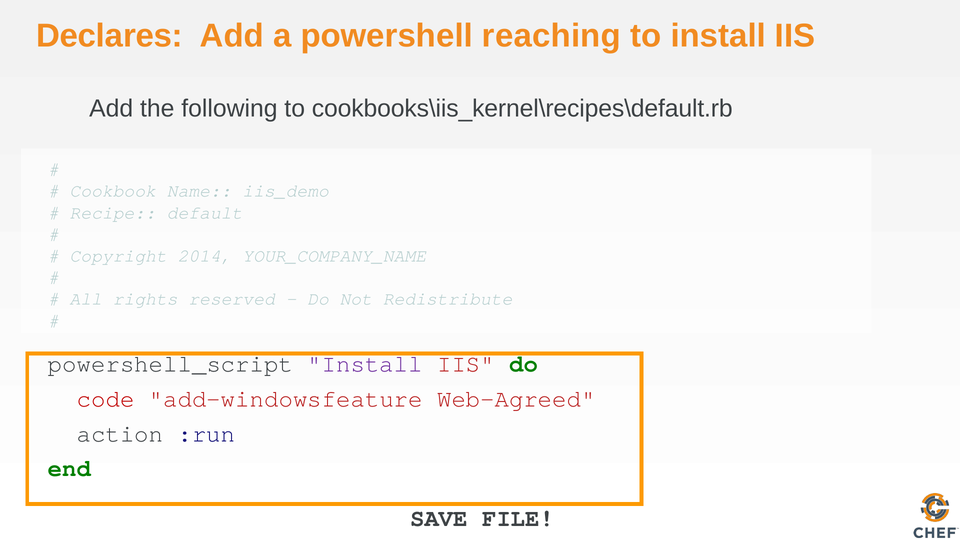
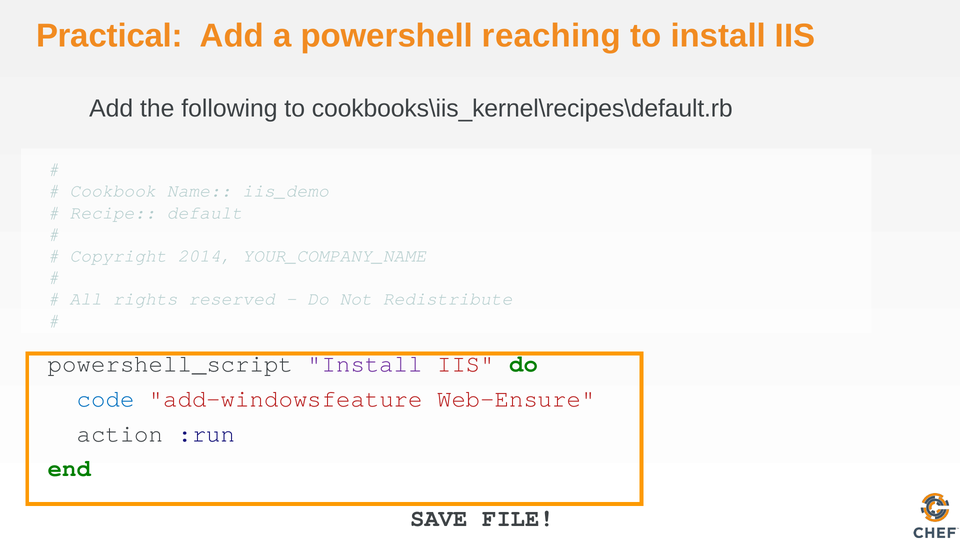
Declares: Declares -> Practical
code colour: red -> blue
Web-Agreed: Web-Agreed -> Web-Ensure
